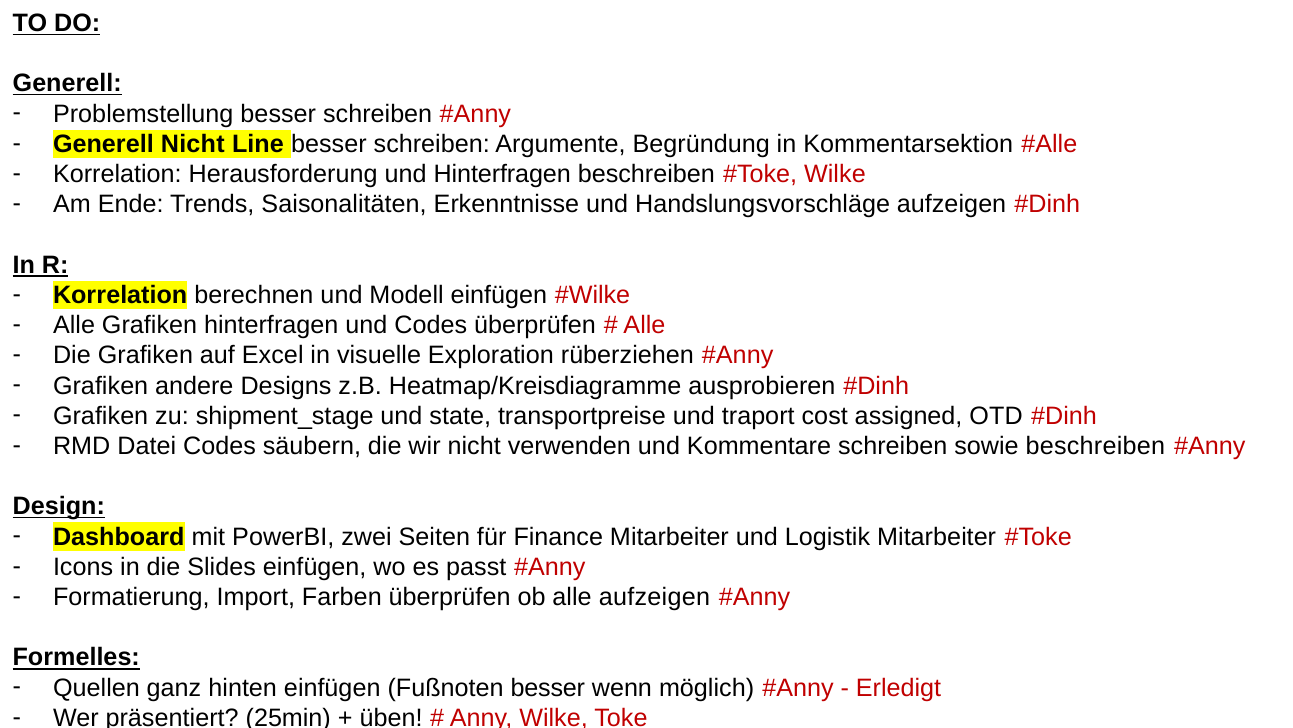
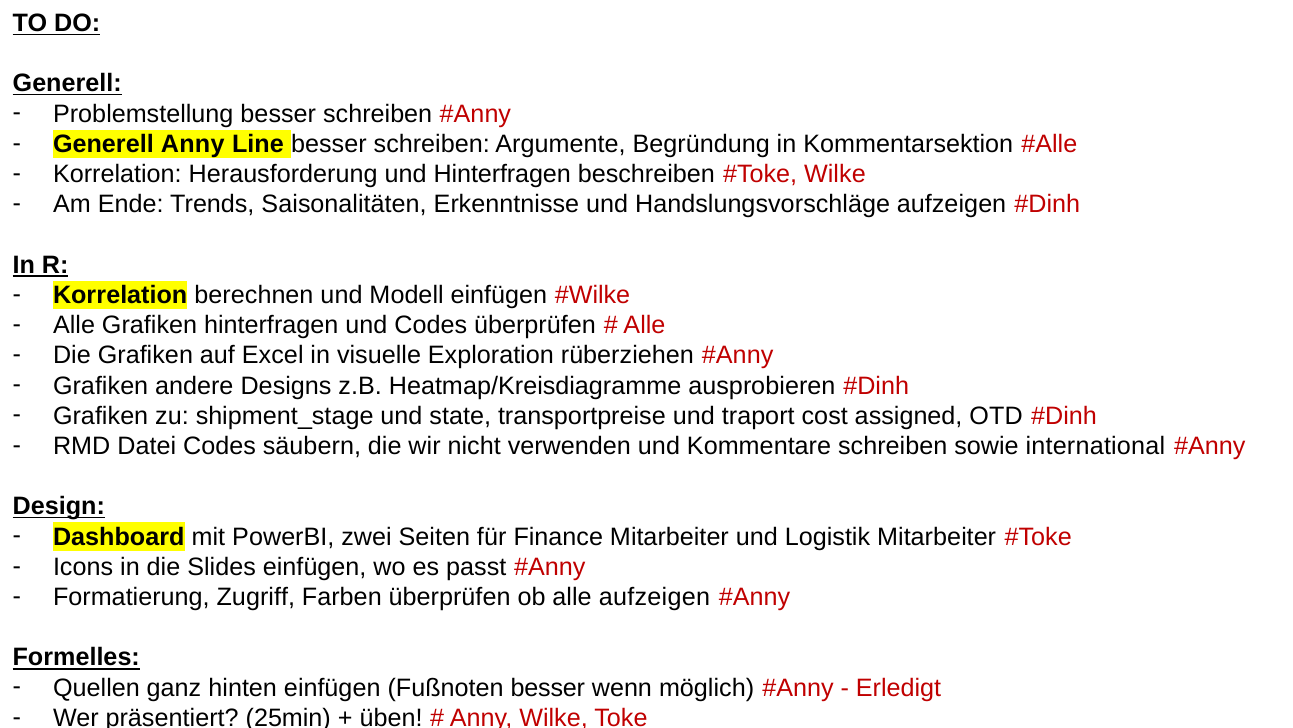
Generell Nicht: Nicht -> Anny
sowie beschreiben: beschreiben -> international
Import: Import -> Zugriff
